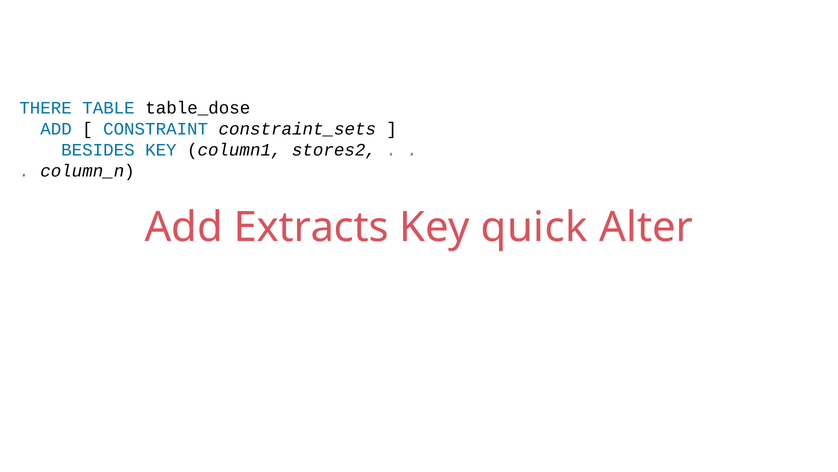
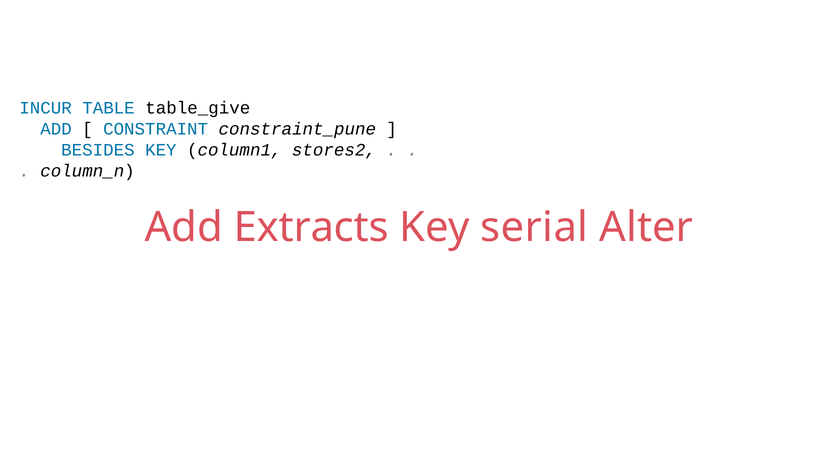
THERE: THERE -> INCUR
table_dose: table_dose -> table_give
constraint_sets: constraint_sets -> constraint_pune
quick: quick -> serial
